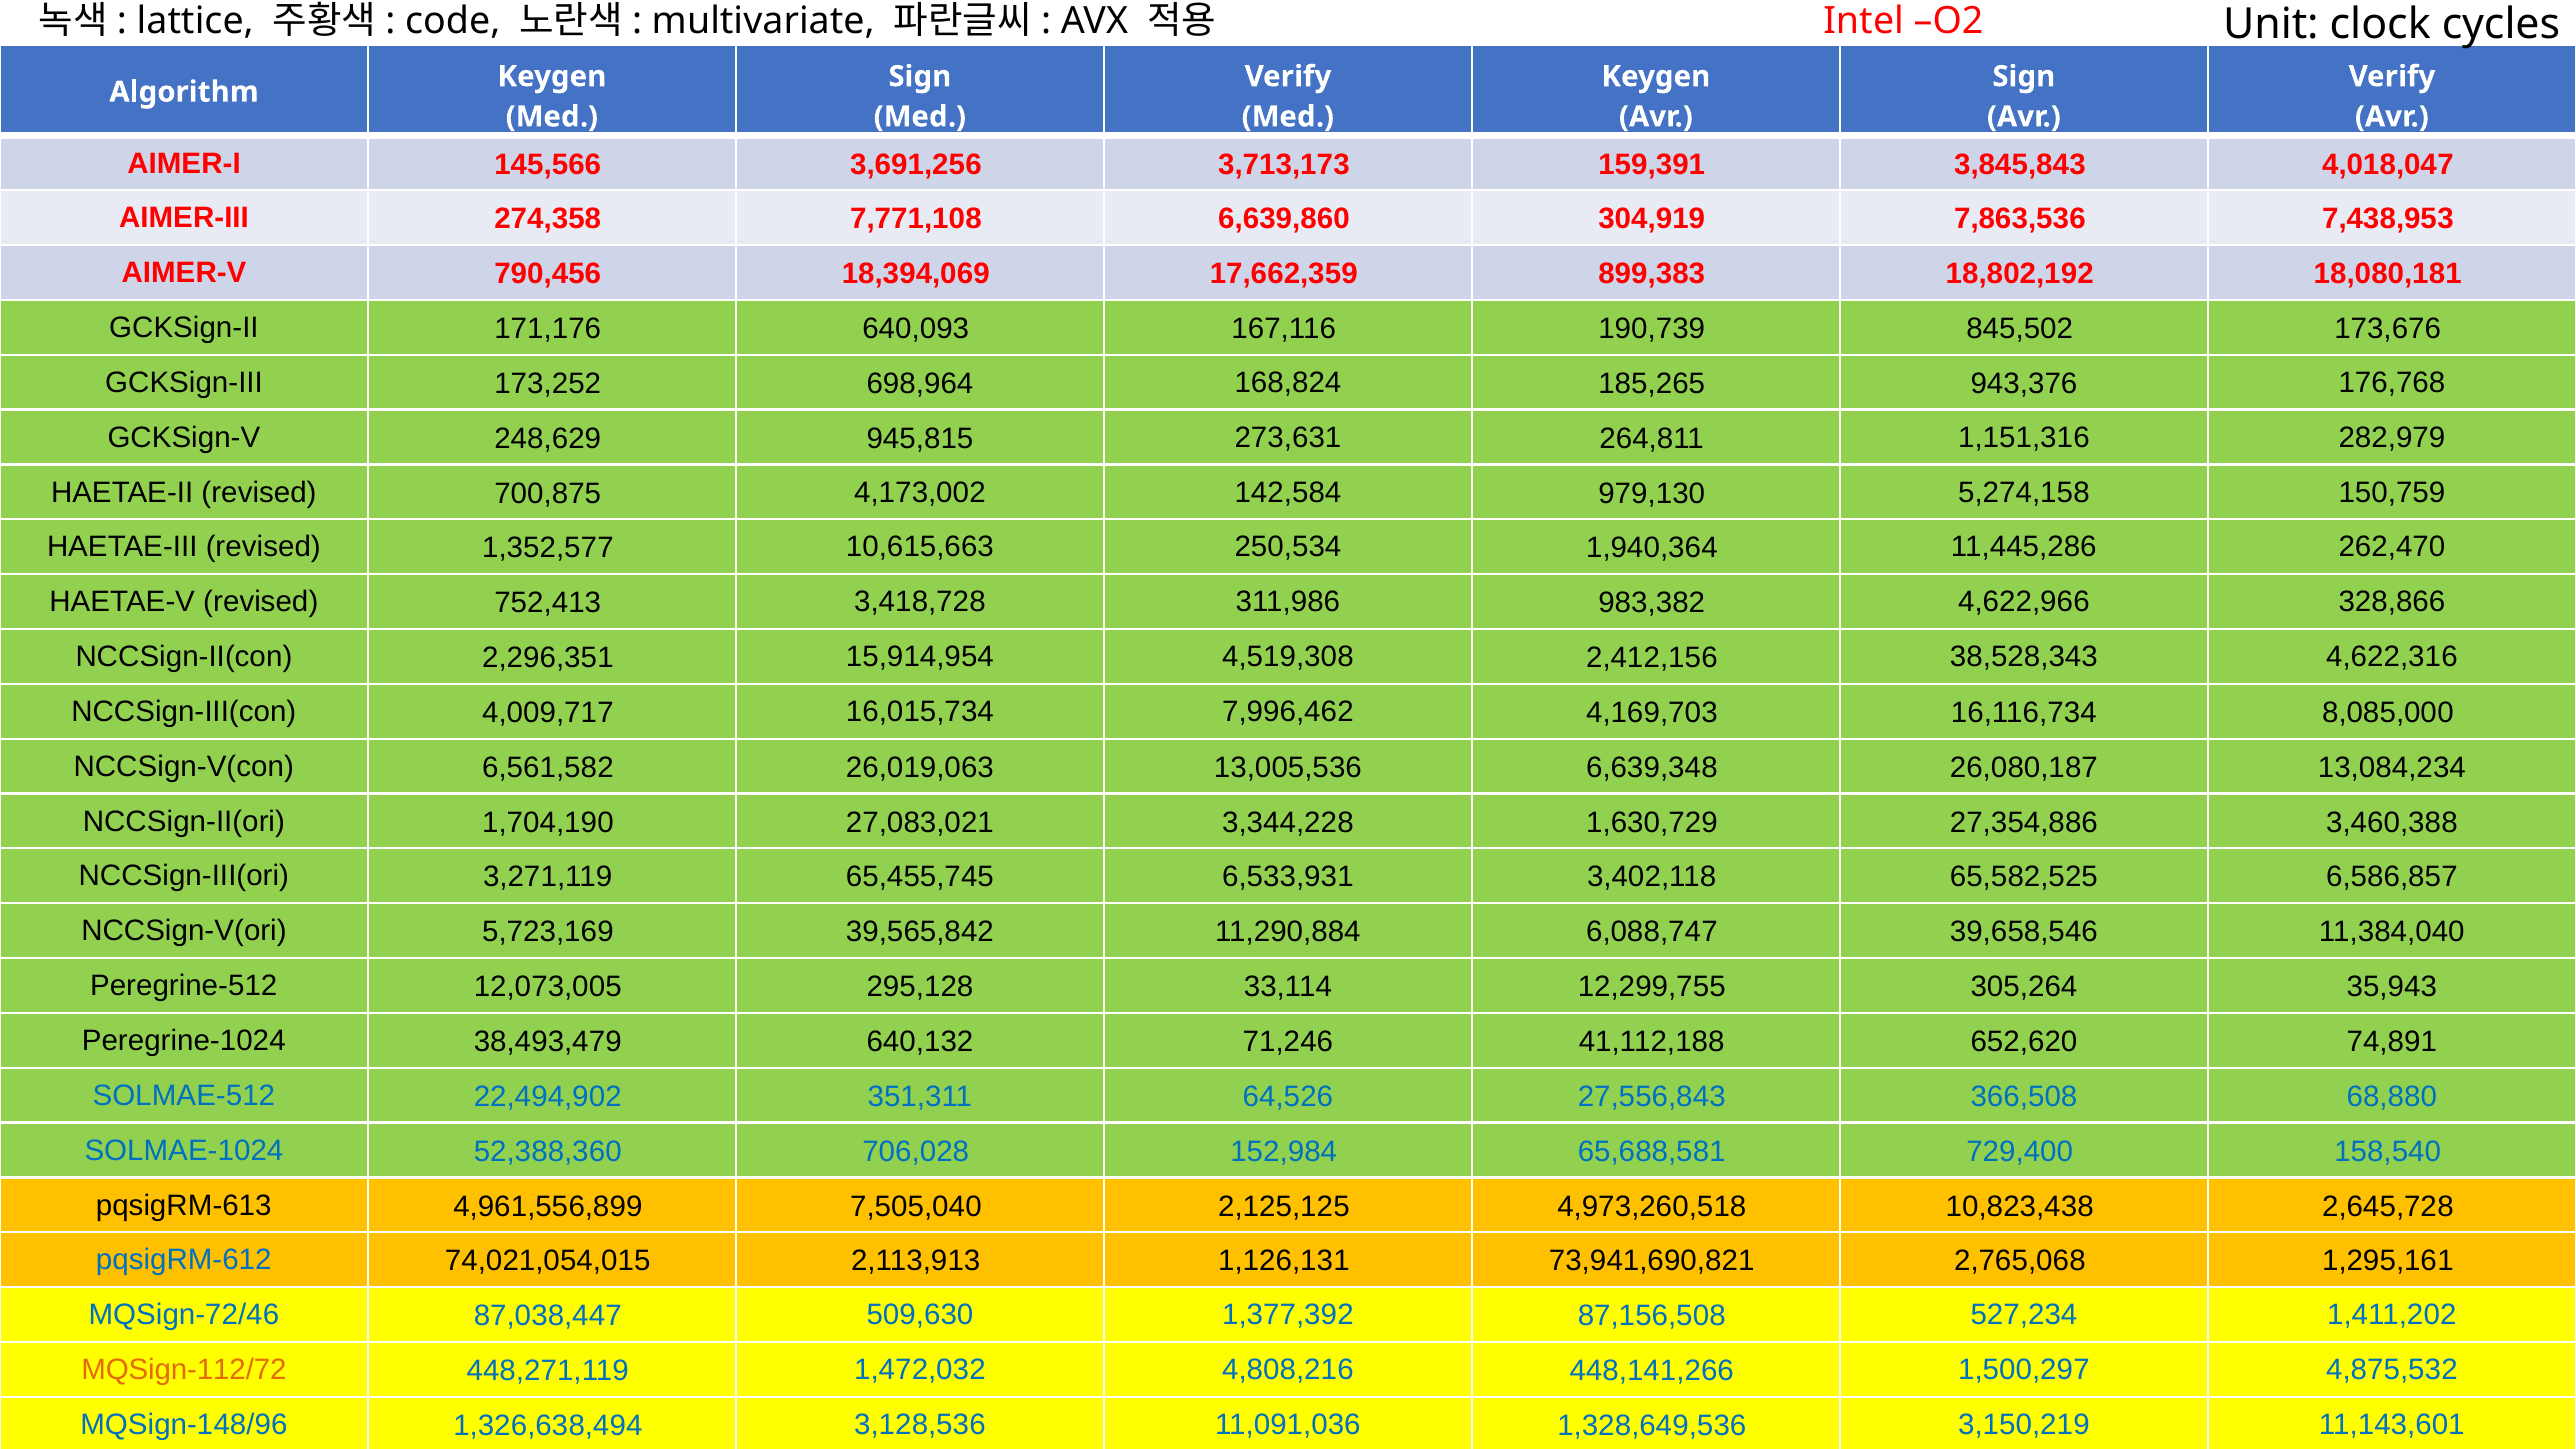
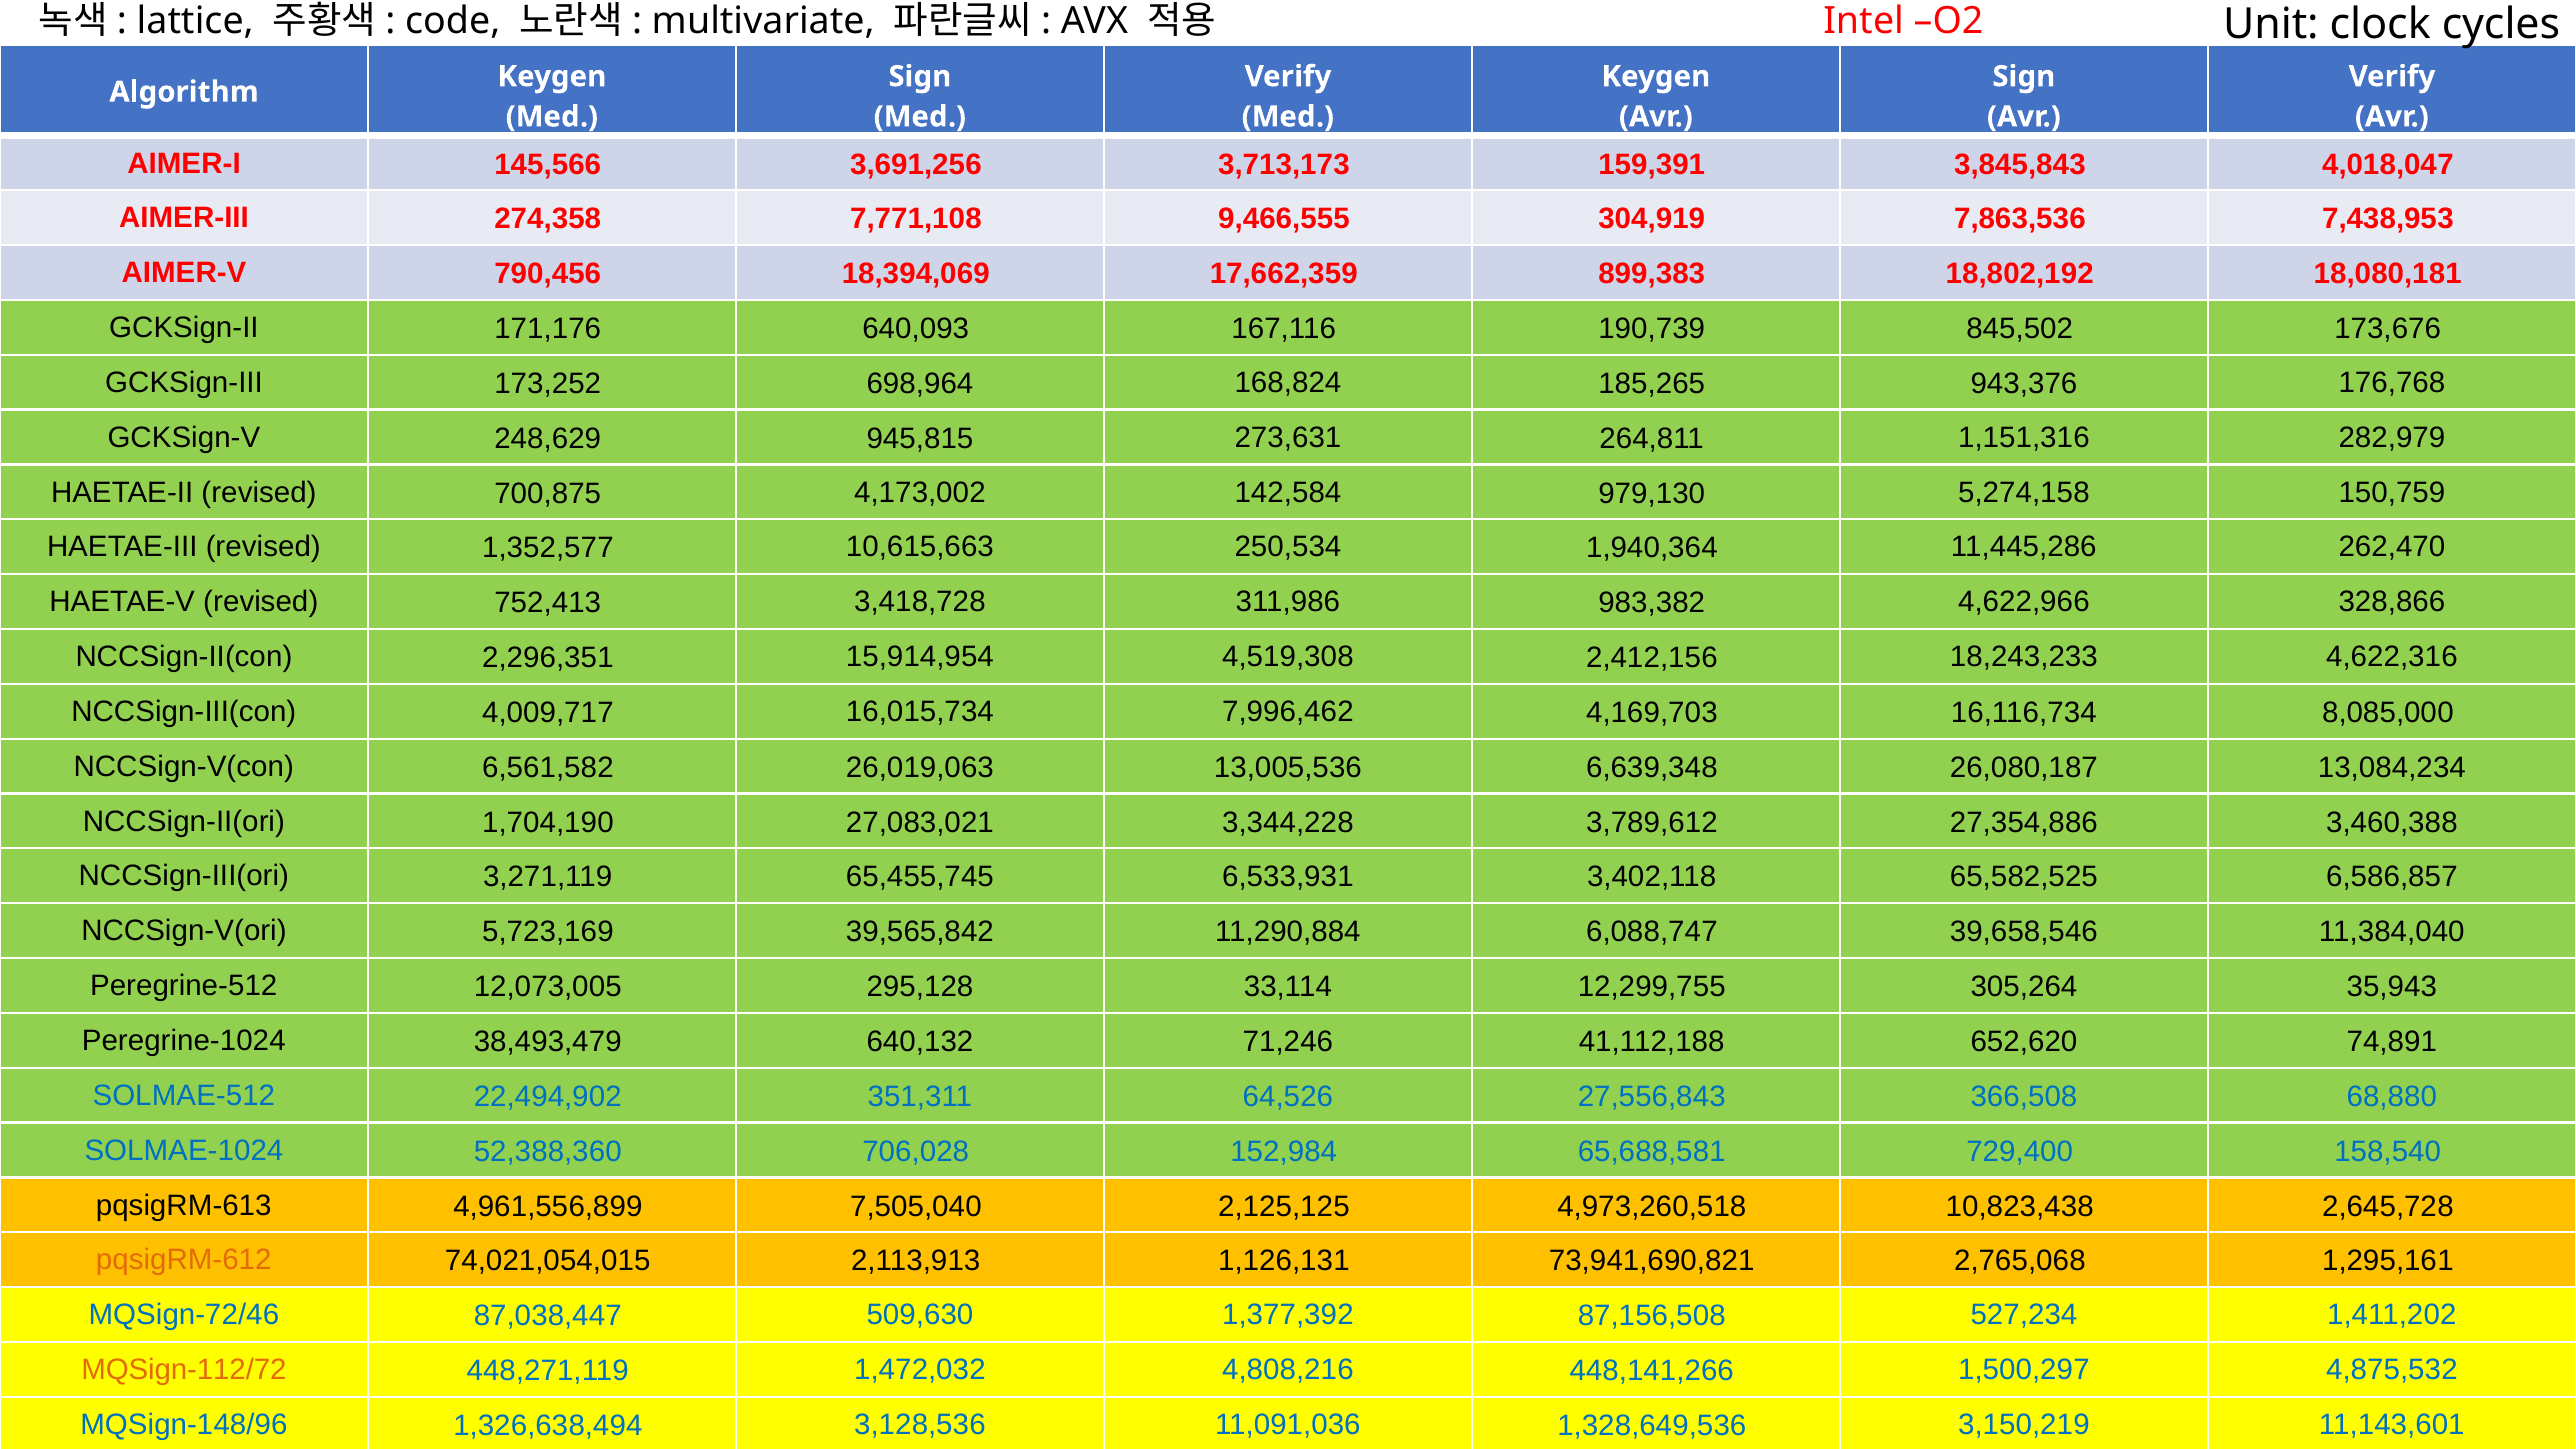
6,639,860: 6,639,860 -> 9,466,555
38,528,343: 38,528,343 -> 18,243,233
1,630,729: 1,630,729 -> 3,789,612
pqsigRM-612 colour: blue -> orange
